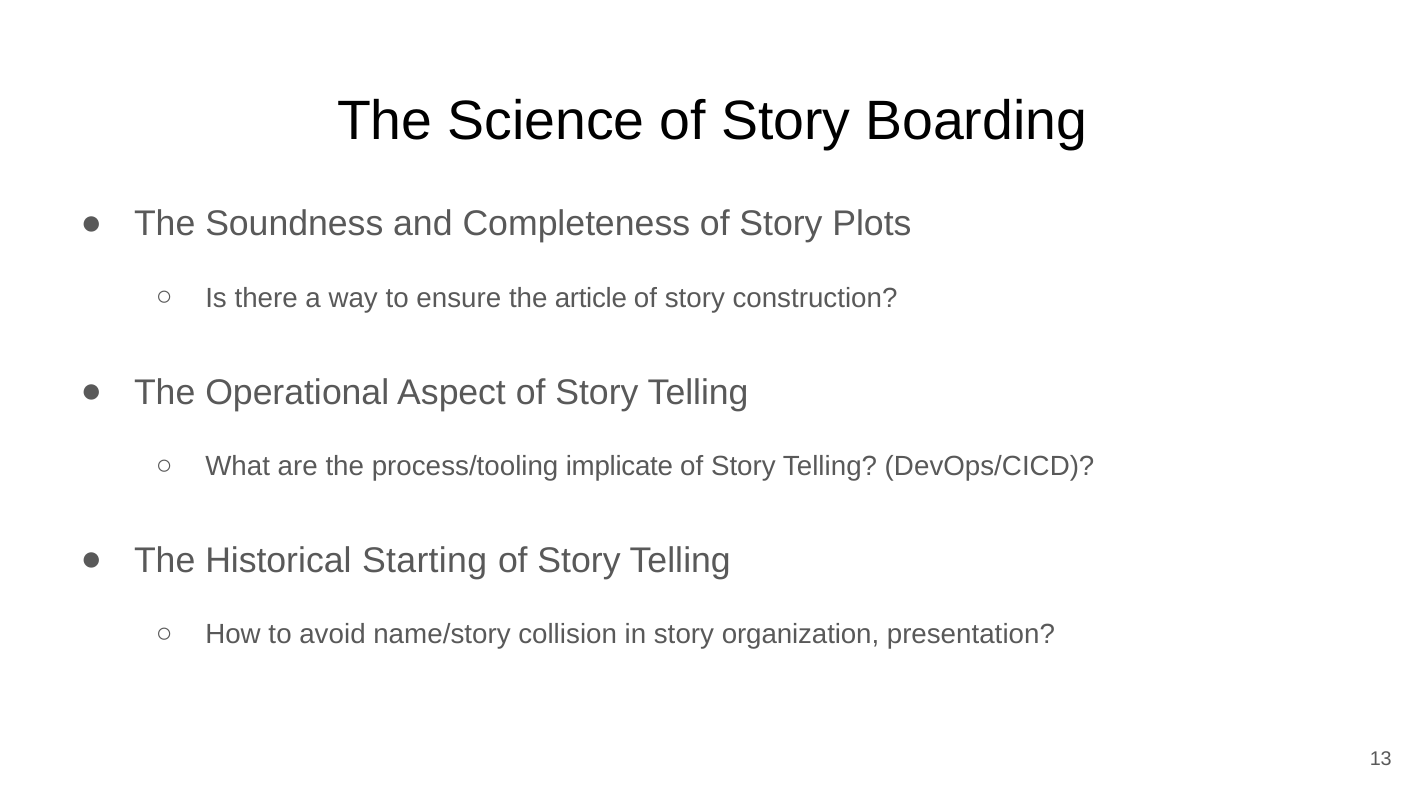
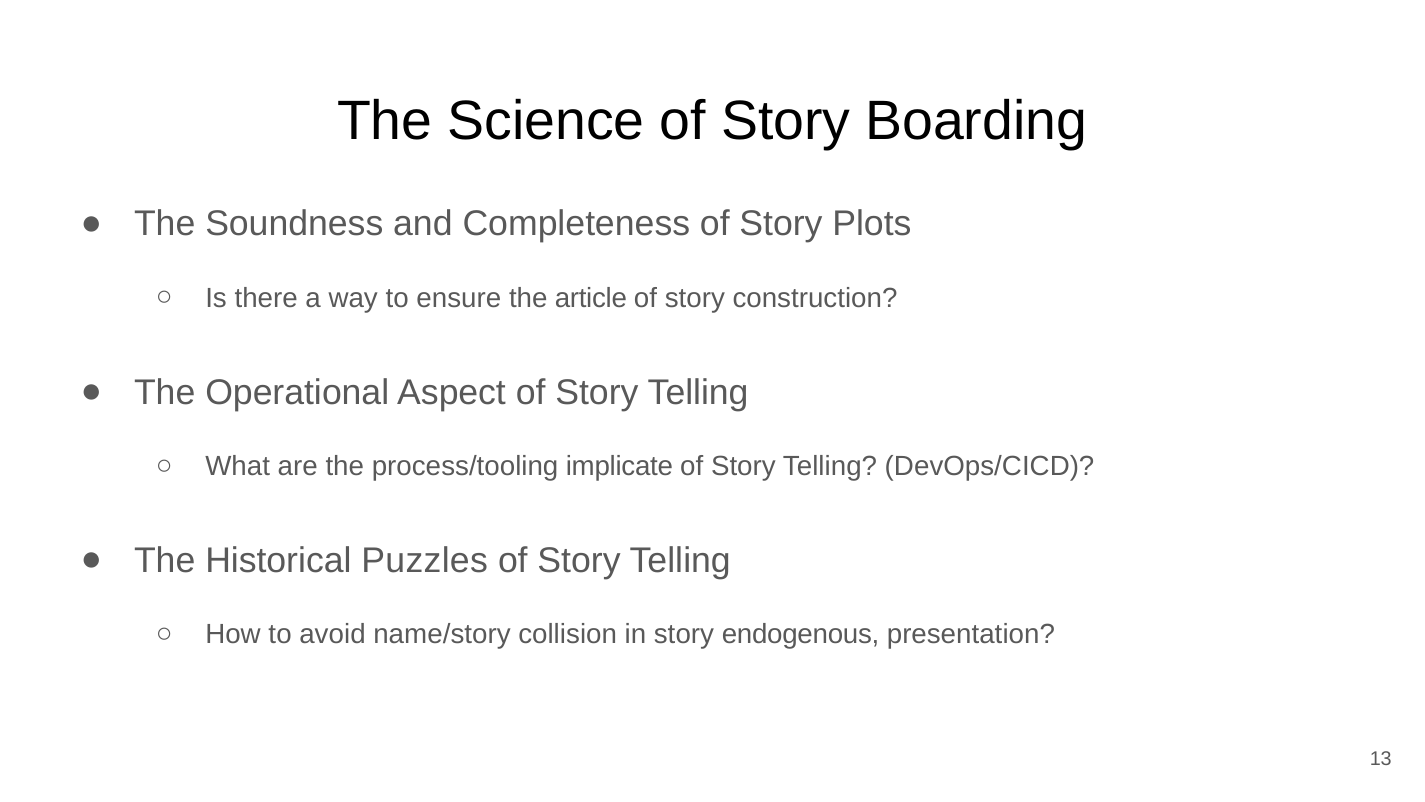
Starting: Starting -> Puzzles
organization: organization -> endogenous
